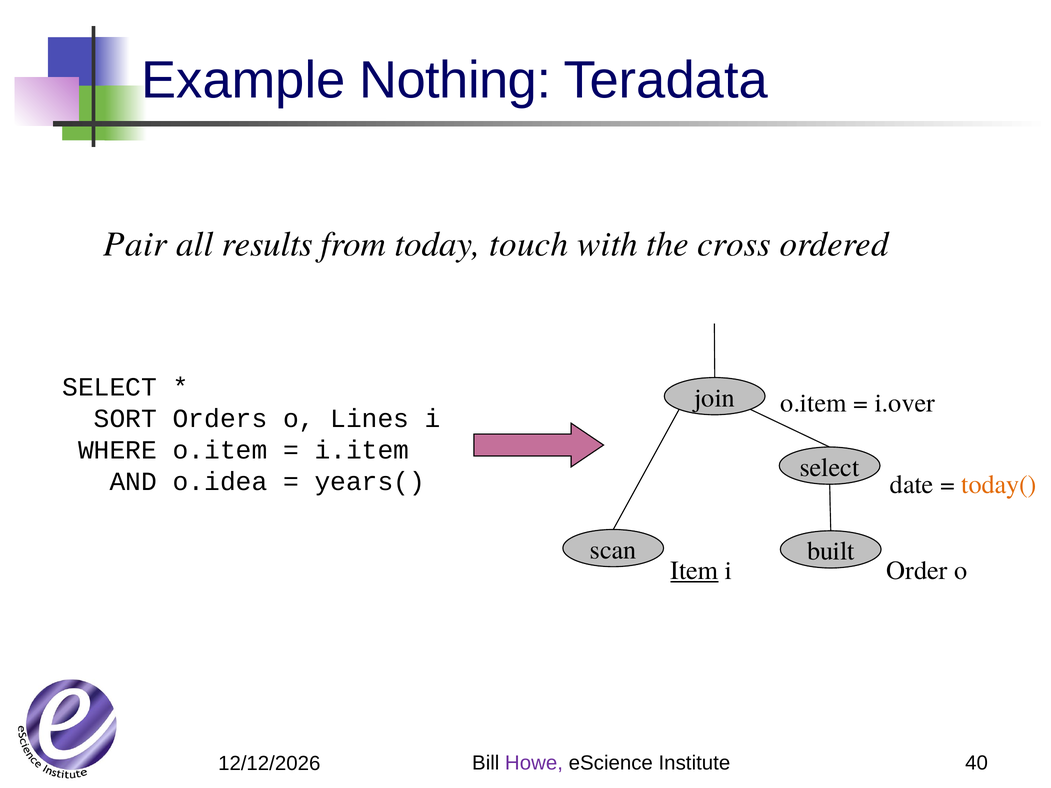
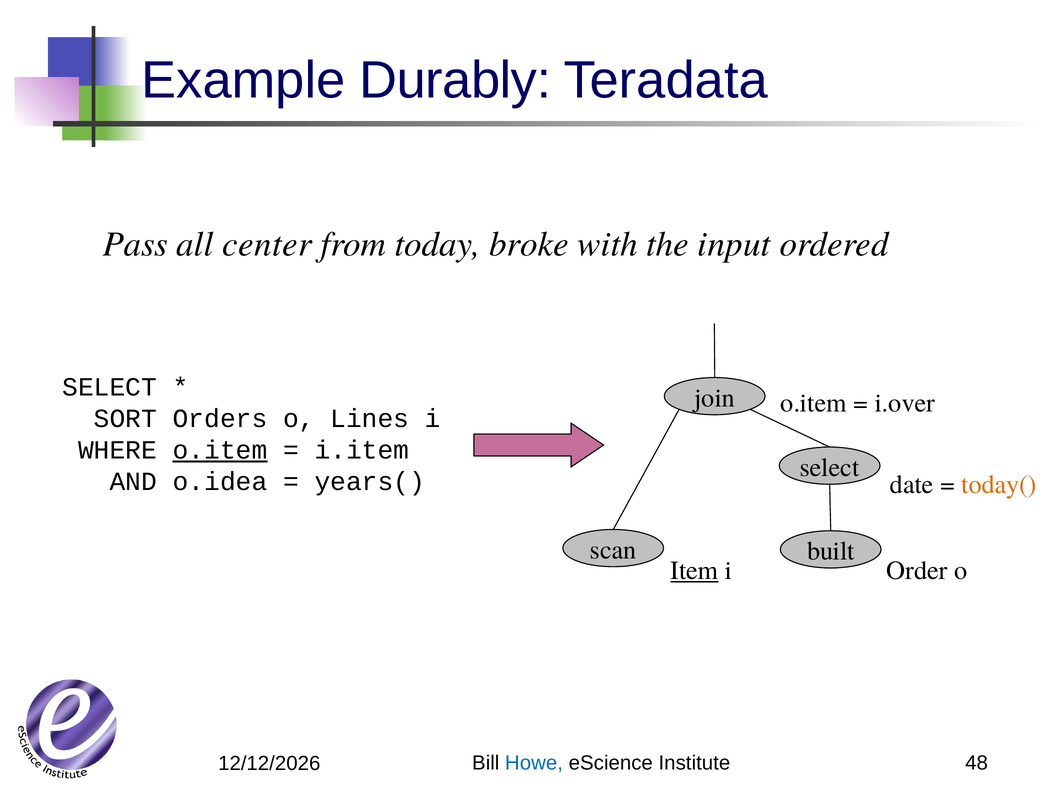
Nothing: Nothing -> Durably
Pair: Pair -> Pass
results: results -> center
touch: touch -> broke
cross: cross -> input
o.item at (220, 450) underline: none -> present
Howe colour: purple -> blue
40: 40 -> 48
